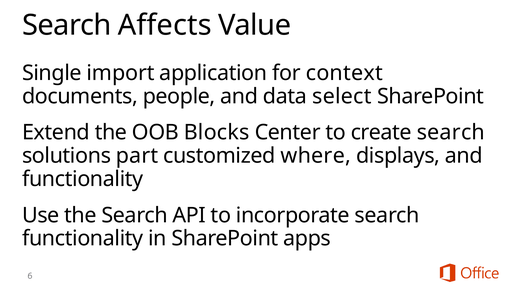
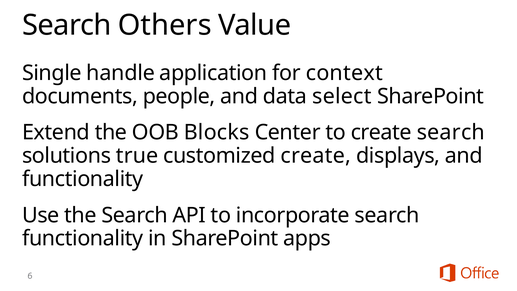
Affects: Affects -> Others
import: import -> handle
part: part -> true
customized where: where -> create
